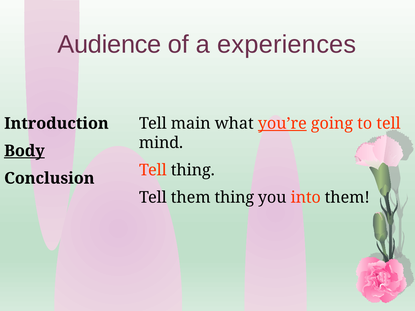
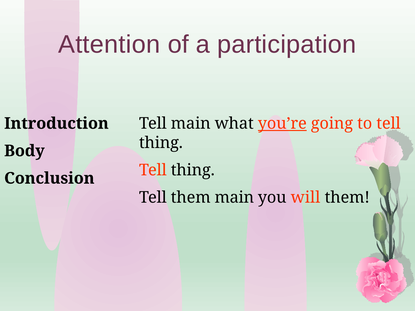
Audience: Audience -> Attention
experiences: experiences -> participation
mind at (161, 143): mind -> thing
Body underline: present -> none
them thing: thing -> main
into: into -> will
